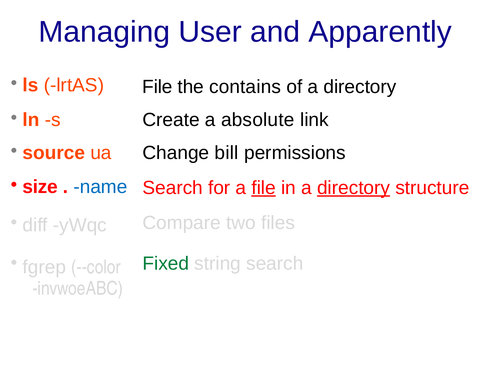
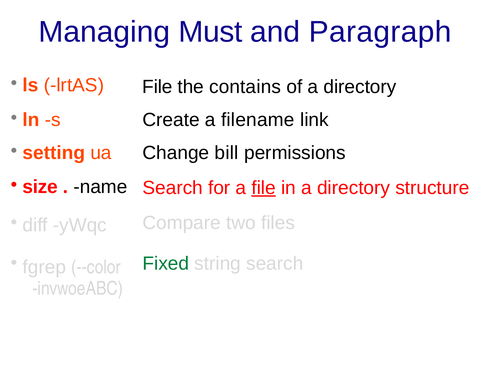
User: User -> Must
Apparently: Apparently -> Paragraph
absolute: absolute -> filename
source: source -> setting
name colour: blue -> black
directory at (354, 188) underline: present -> none
